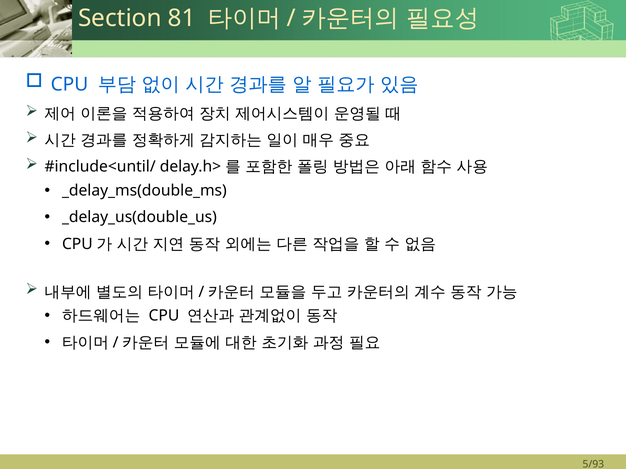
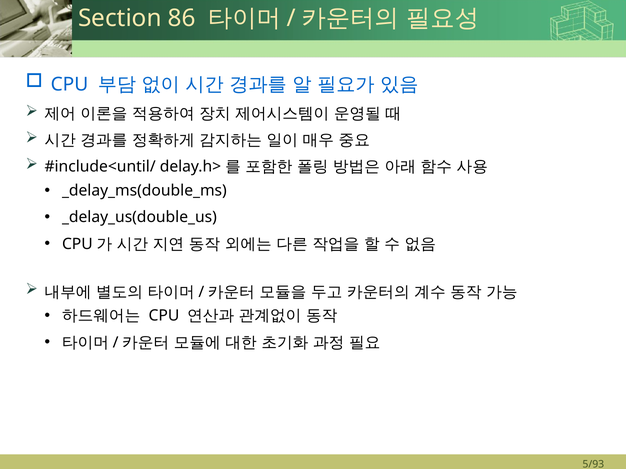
81: 81 -> 86
